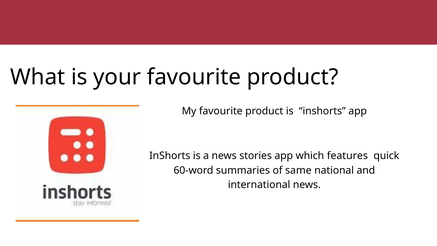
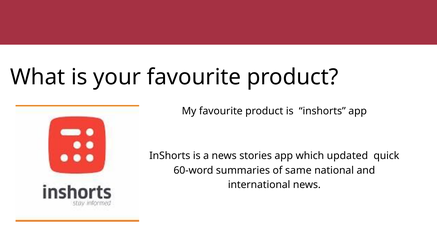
features: features -> updated
